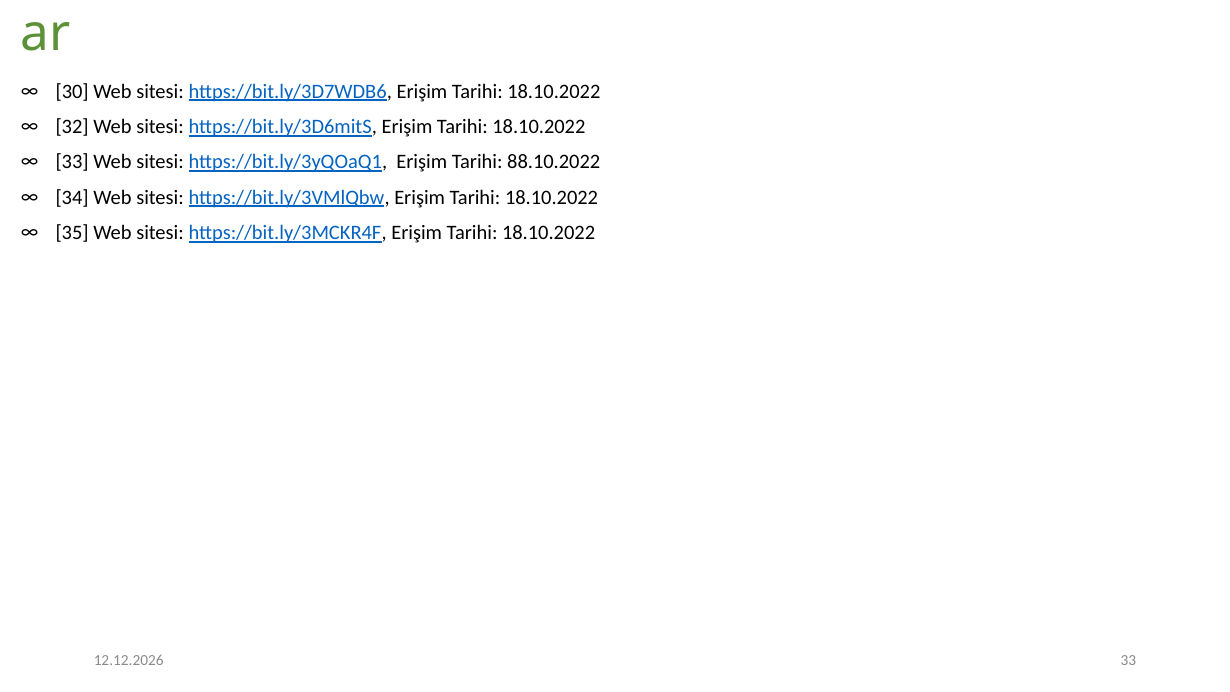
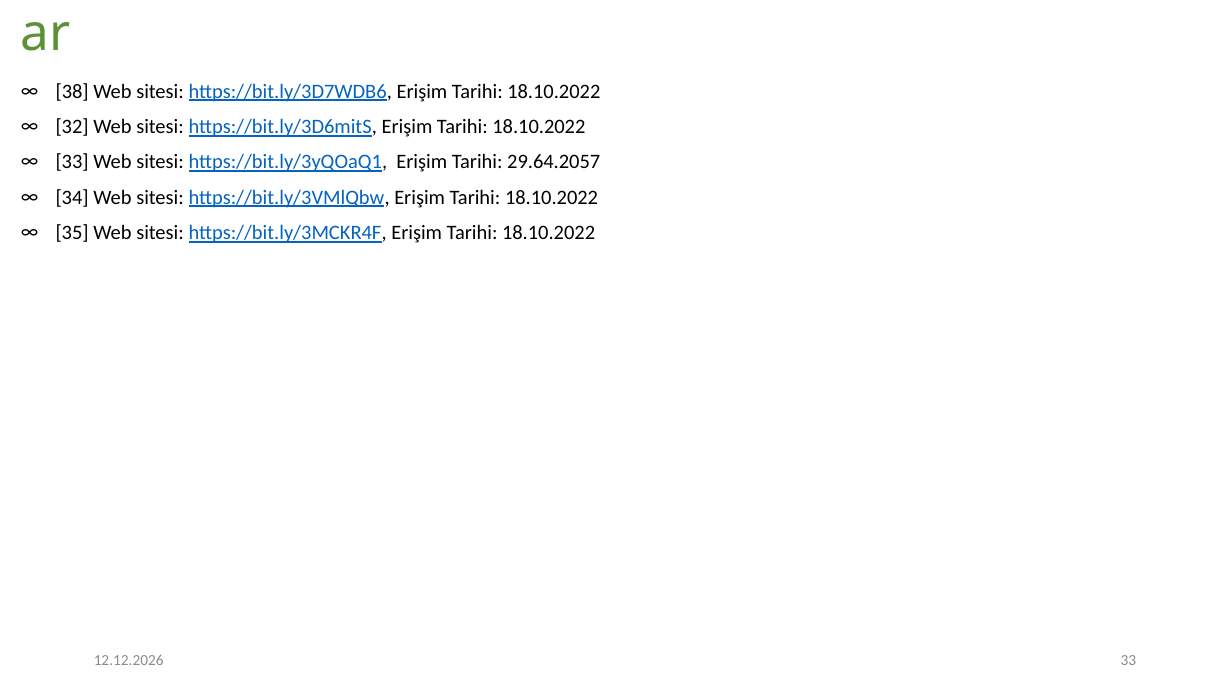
30: 30 -> 38
88.10.2022: 88.10.2022 -> 29.64.2057
